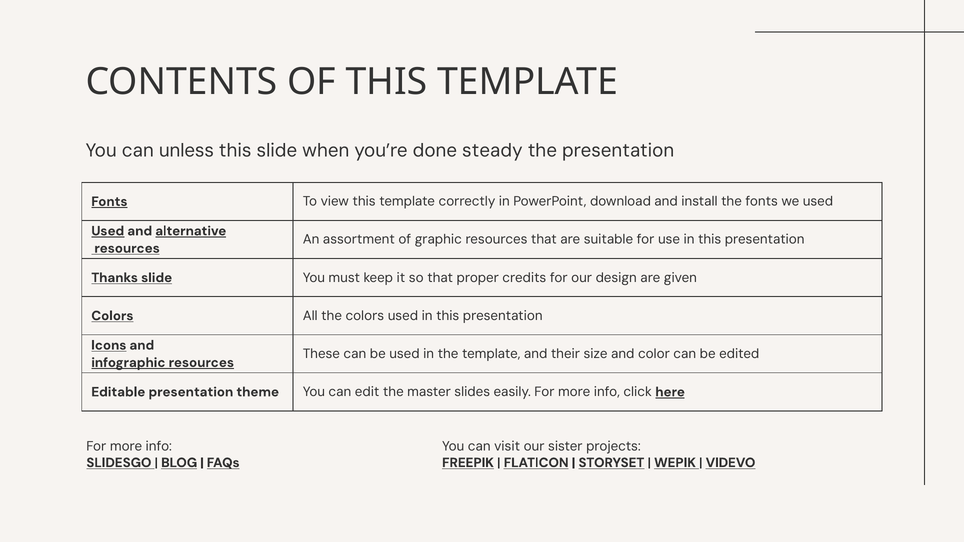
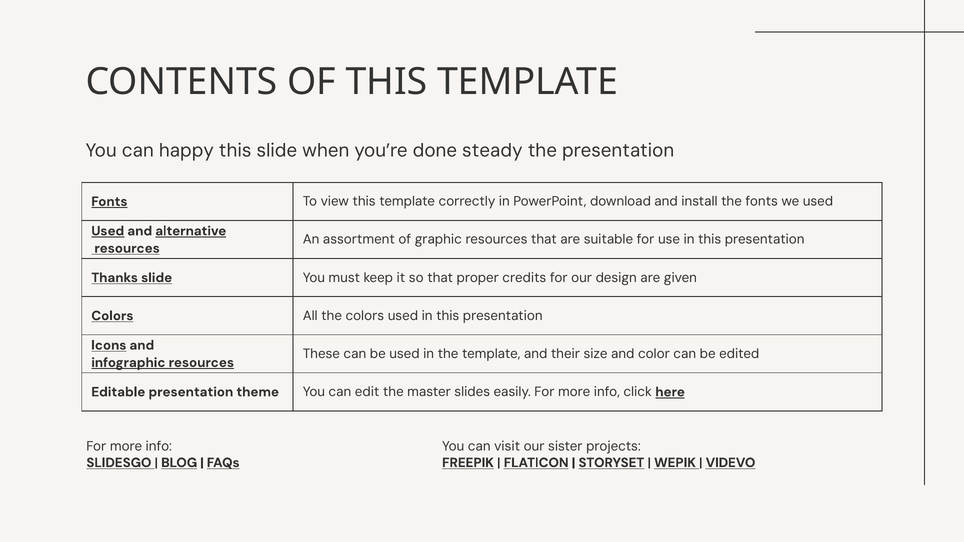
unless: unless -> happy
